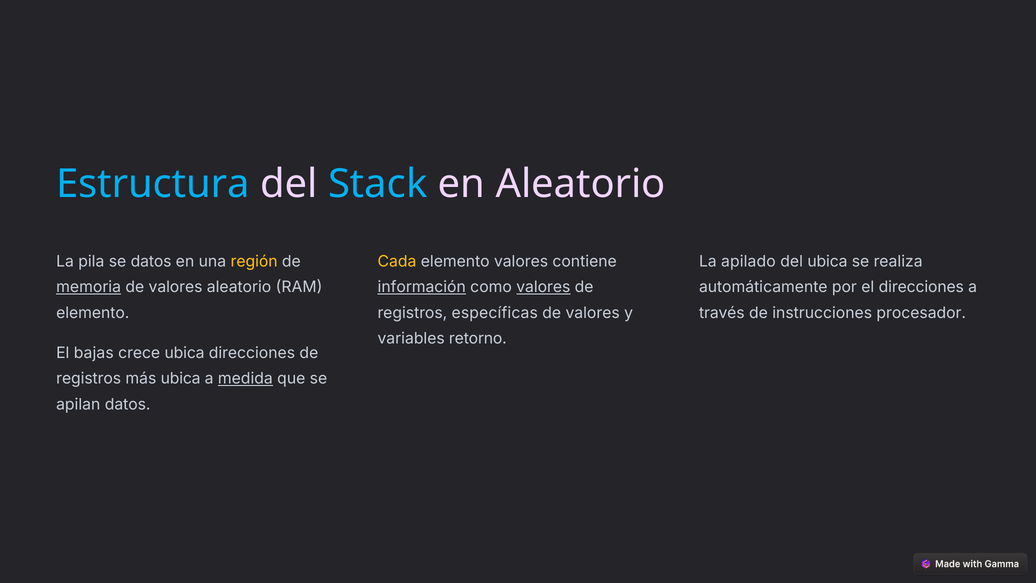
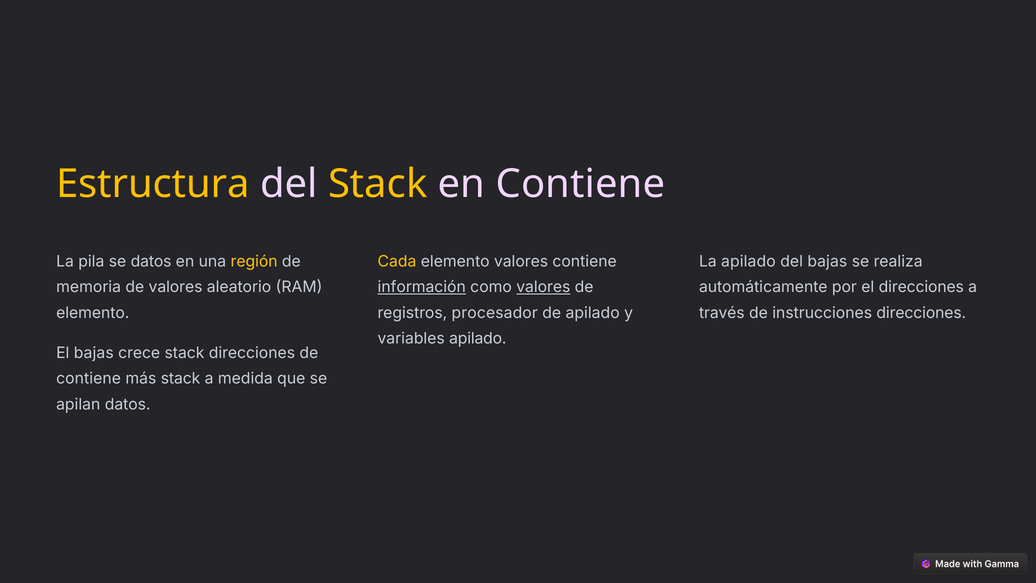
Estructura colour: light blue -> yellow
Stack at (378, 184) colour: light blue -> yellow
en Aleatorio: Aleatorio -> Contiene
del ubica: ubica -> bajas
memoria underline: present -> none
específicas: específicas -> procesador
valores at (593, 313): valores -> apilado
instrucciones procesador: procesador -> direcciones
variables retorno: retorno -> apilado
crece ubica: ubica -> stack
registros at (89, 379): registros -> contiene
más ubica: ubica -> stack
medida underline: present -> none
